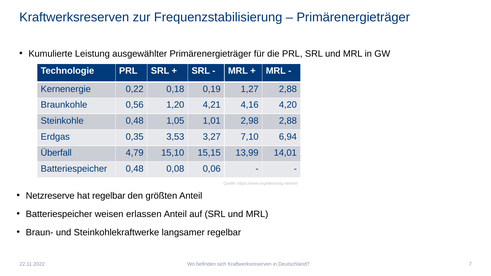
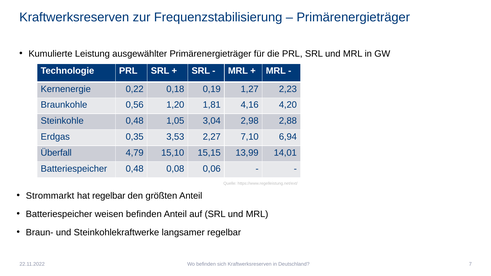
1,27 2,88: 2,88 -> 2,23
4,21: 4,21 -> 1,81
1,01: 1,01 -> 3,04
3,27: 3,27 -> 2,27
Netzreserve: Netzreserve -> Strommarkt
weisen erlassen: erlassen -> befinden
